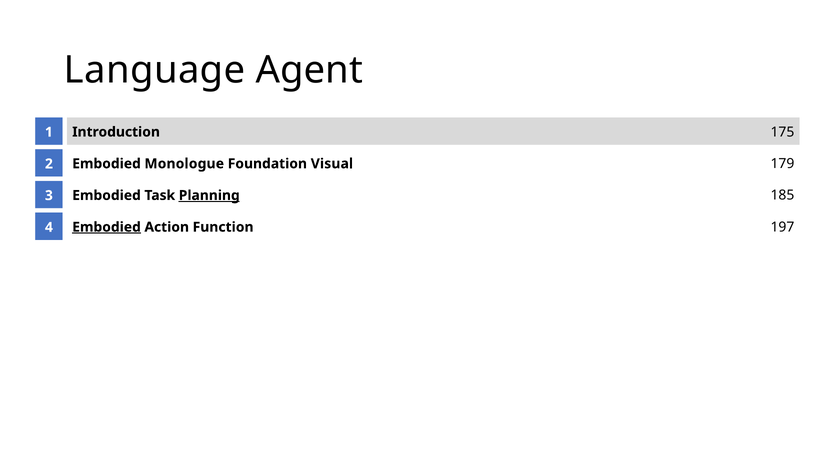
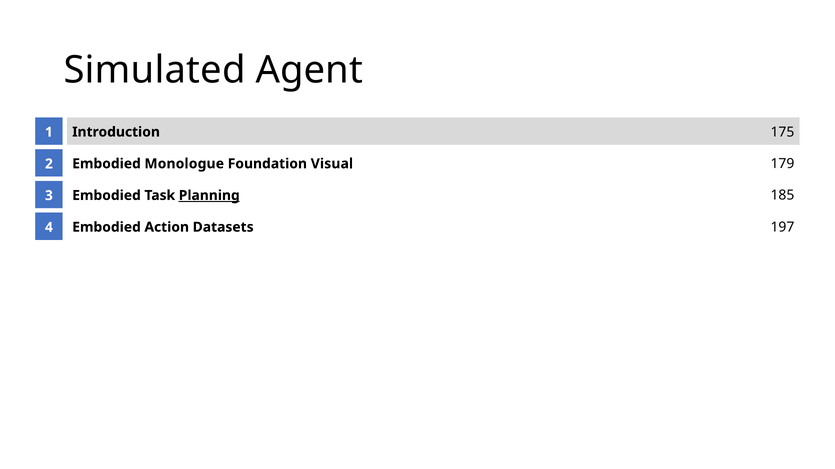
Language: Language -> Simulated
Embodied at (107, 227) underline: present -> none
Function: Function -> Datasets
